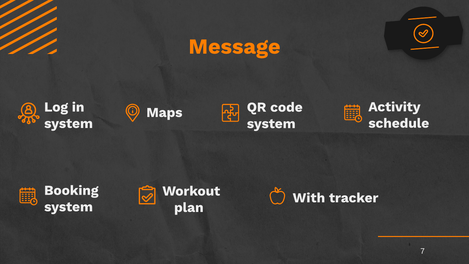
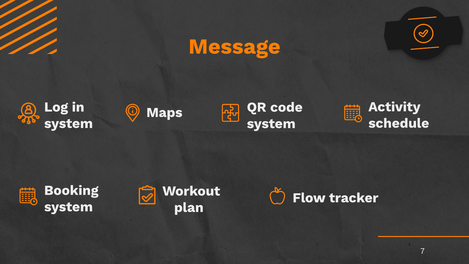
With: With -> Flow
